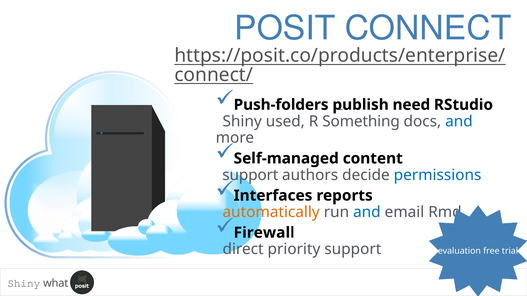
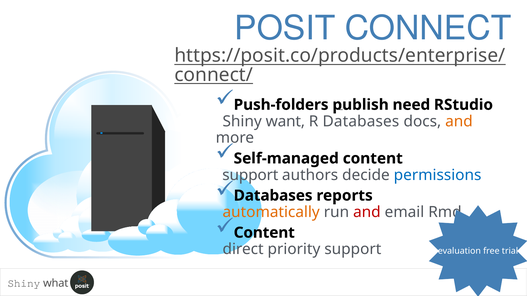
used: used -> want
R Something: Something -> Databases
and at (459, 122) colour: blue -> orange
Interfaces at (273, 196): Interfaces -> Databases
and at (367, 212) colour: blue -> red
Firewall at (264, 233): Firewall -> Content
